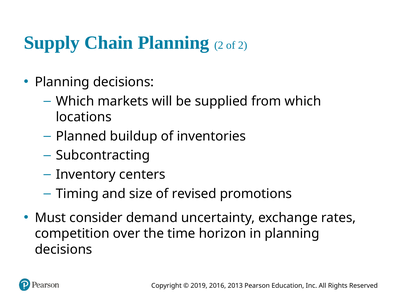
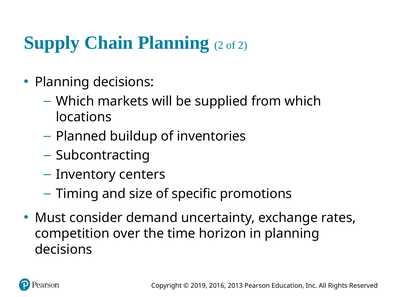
revised: revised -> specific
